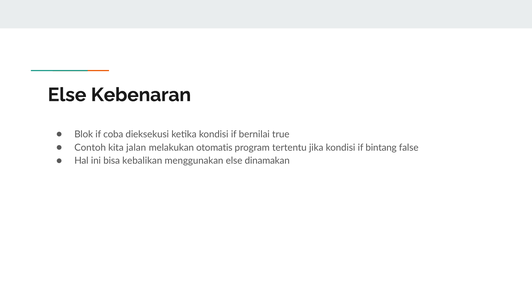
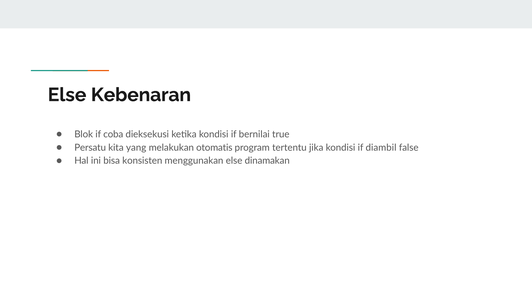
Contoh: Contoh -> Persatu
jalan: jalan -> yang
bintang: bintang -> diambil
kebalikan: kebalikan -> konsisten
